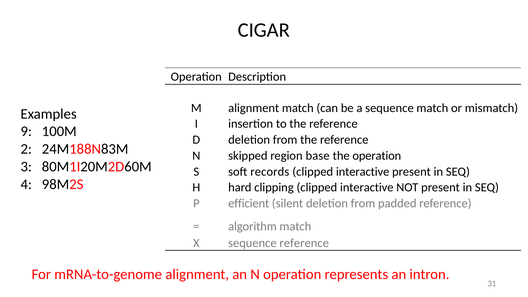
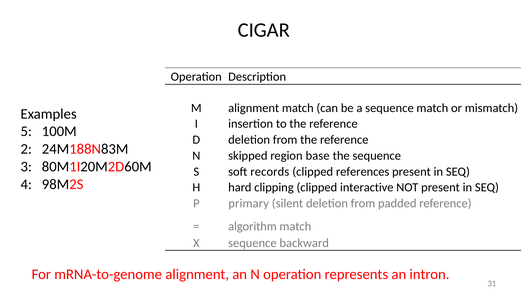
9: 9 -> 5
the operation: operation -> sequence
interactive at (363, 172): interactive -> references
efficient: efficient -> primary
sequence reference: reference -> backward
